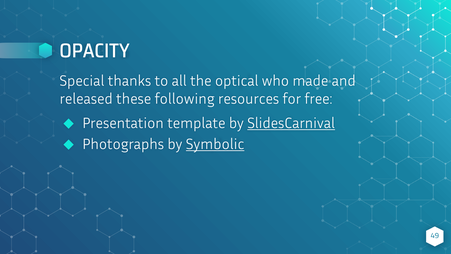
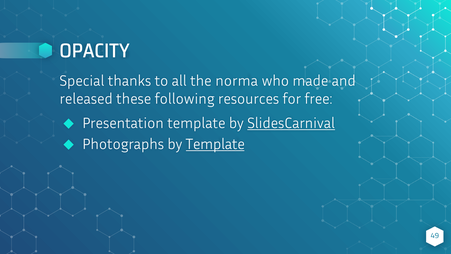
optical: optical -> norma
by Symbolic: Symbolic -> Template
